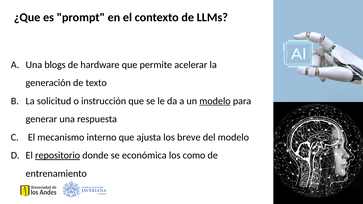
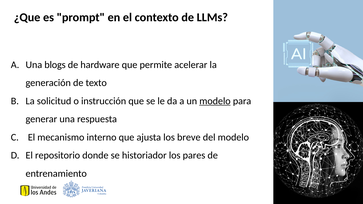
repositorio underline: present -> none
económica: económica -> historiador
como: como -> pares
